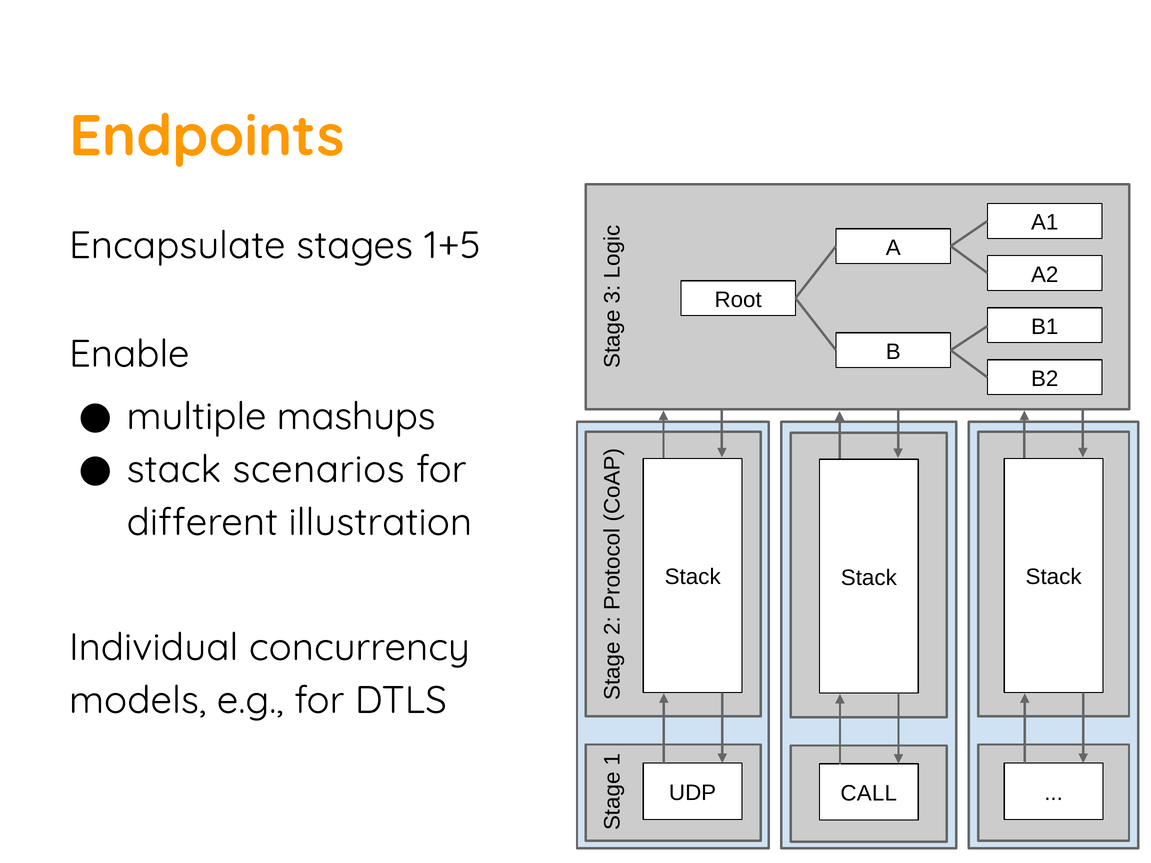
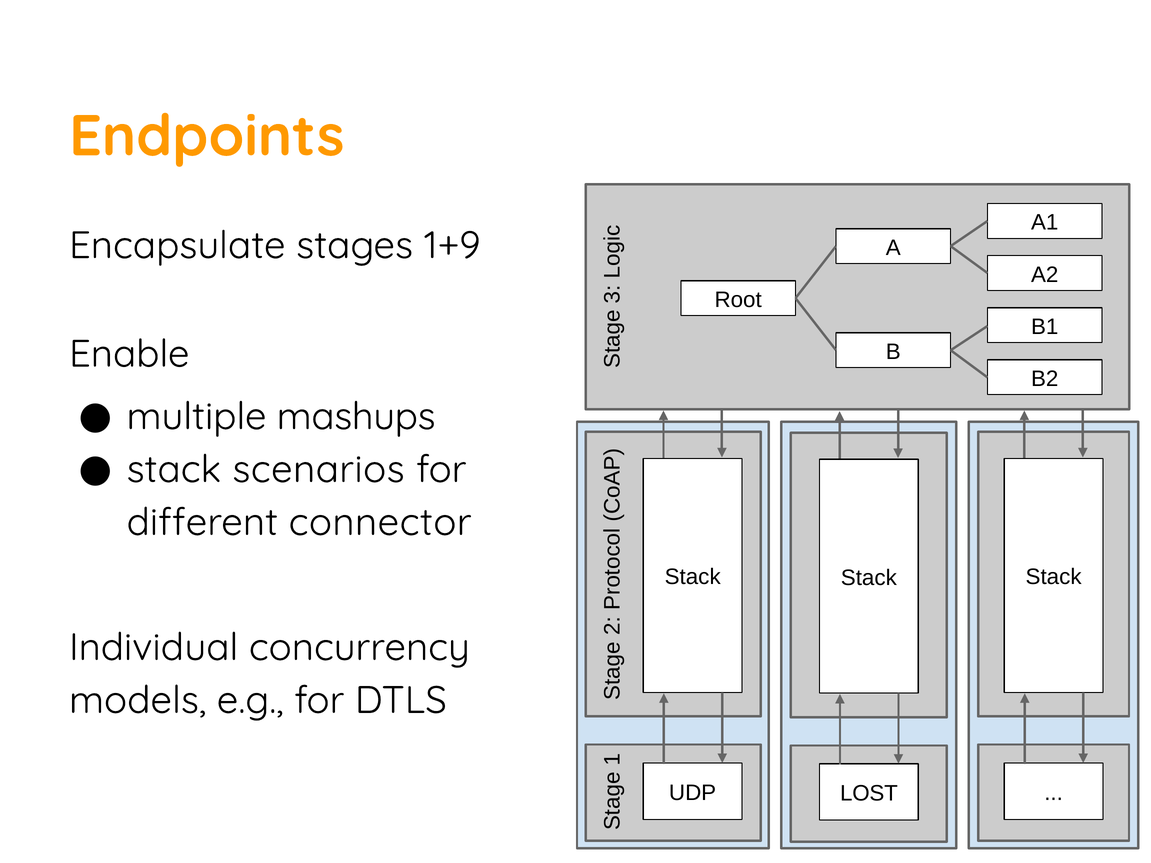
1+5: 1+5 -> 1+9
illustration: illustration -> connector
CALL: CALL -> LOST
